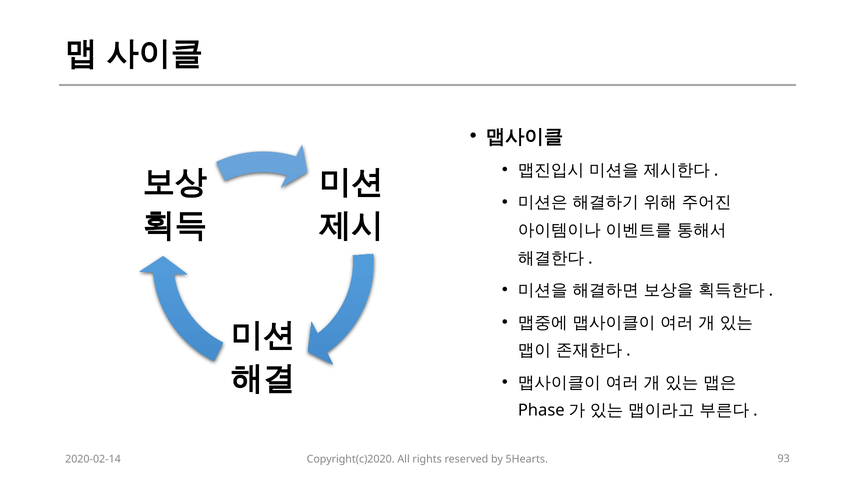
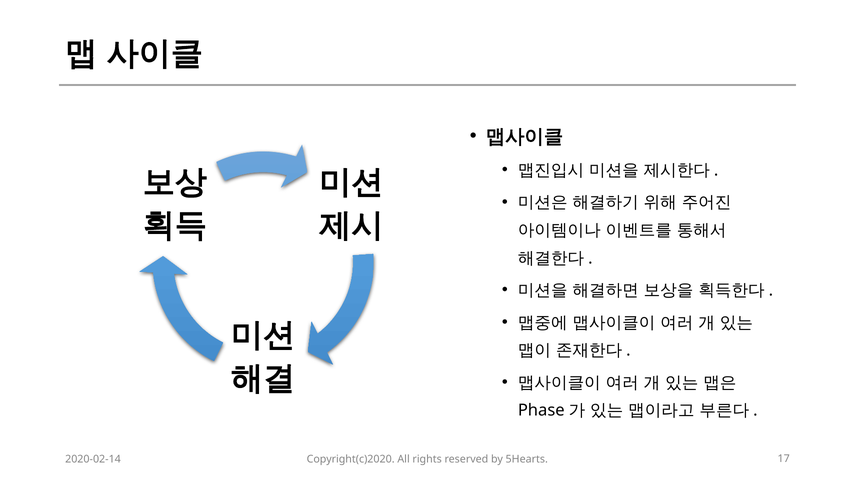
93: 93 -> 17
